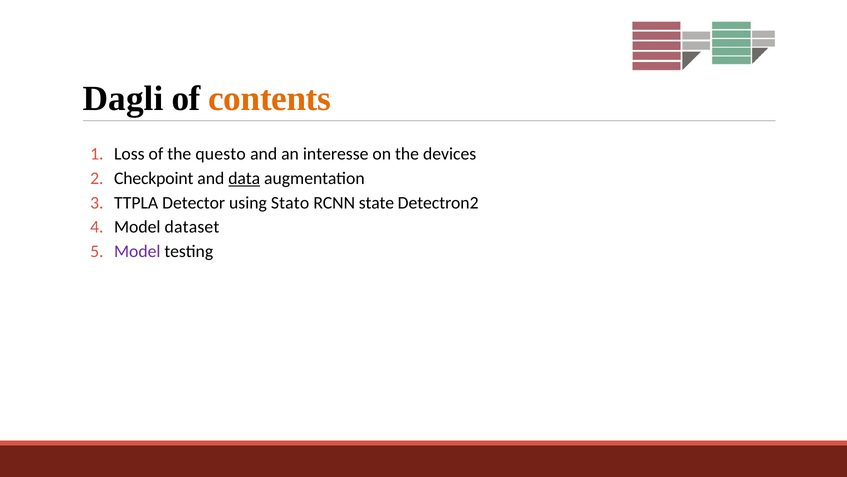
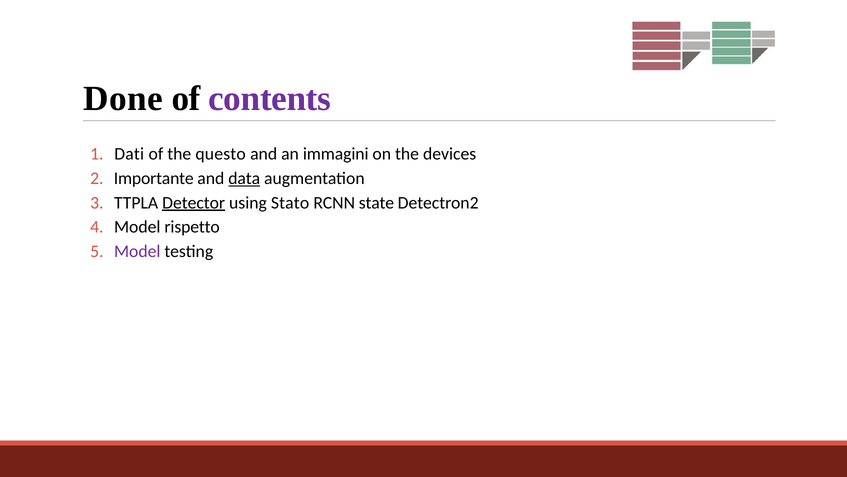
Dagli: Dagli -> Done
contents colour: orange -> purple
Loss: Loss -> Dati
interesse: interesse -> immagini
Checkpoint: Checkpoint -> Importante
Detector underline: none -> present
dataset: dataset -> rispetto
